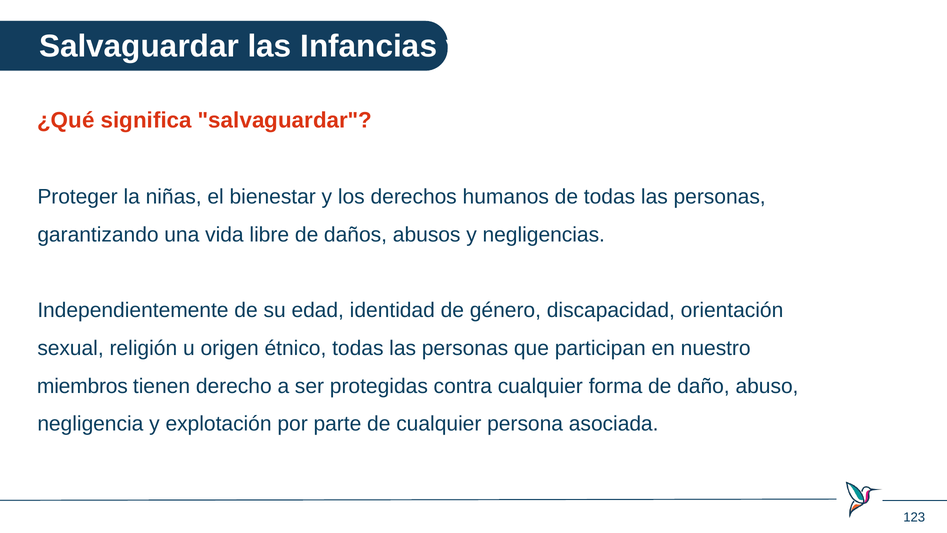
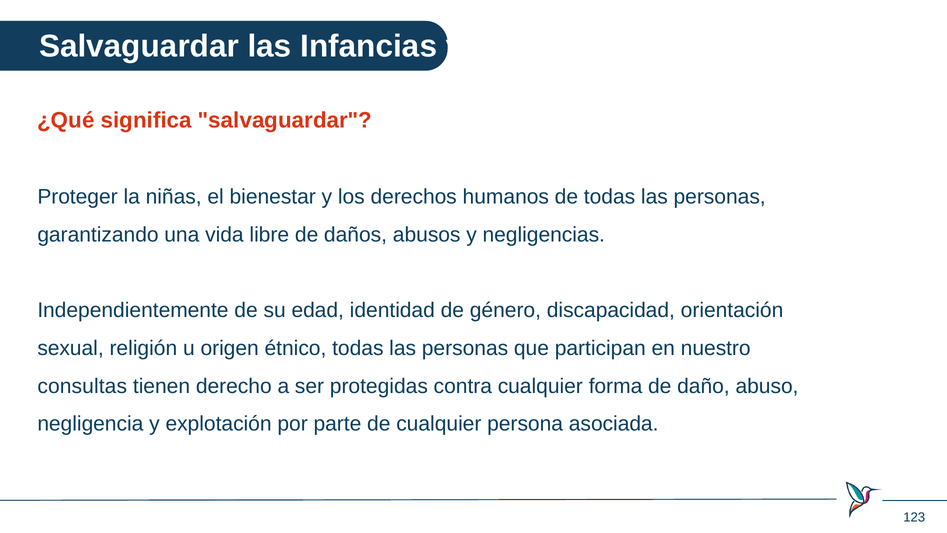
miembros: miembros -> consultas
